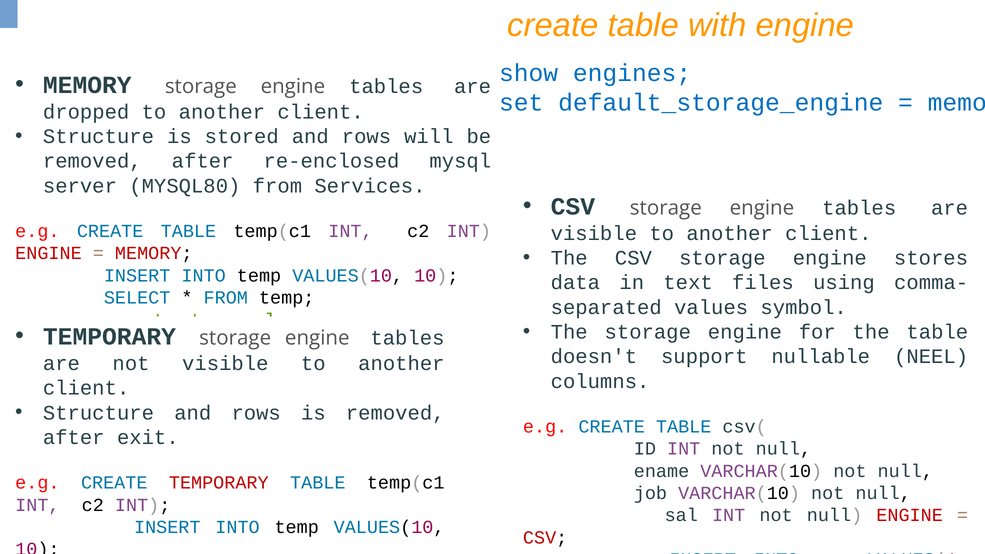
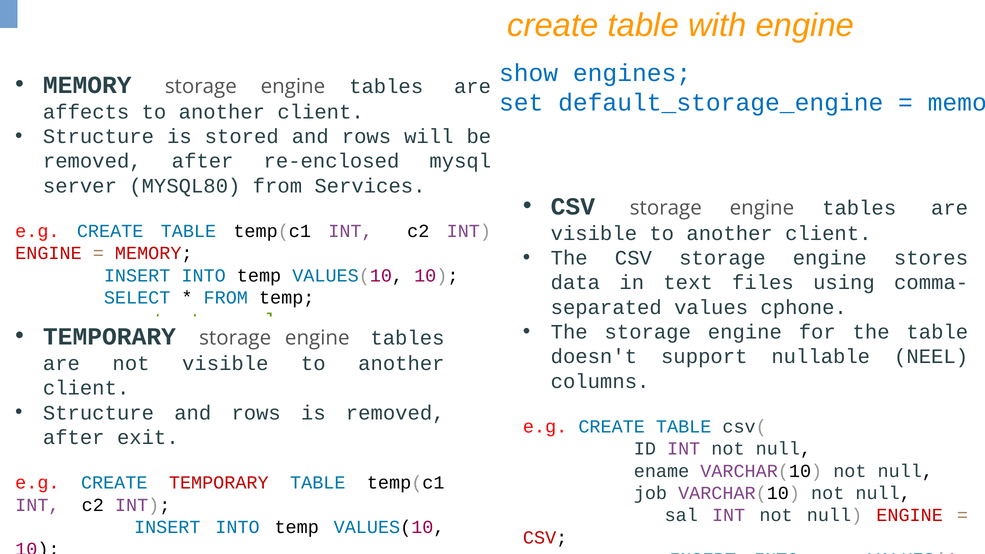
dropped: dropped -> affects
symbol: symbol -> cphone
